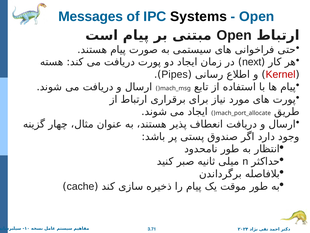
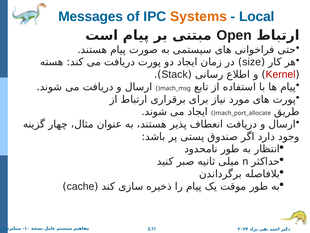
Systems colour: black -> orange
Open at (257, 16): Open -> Local
next: next -> size
Pipes: Pipes -> Stack
